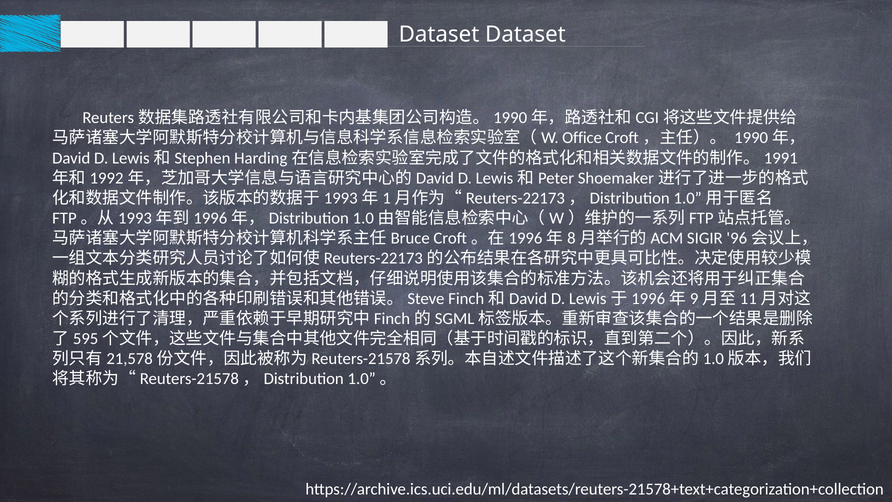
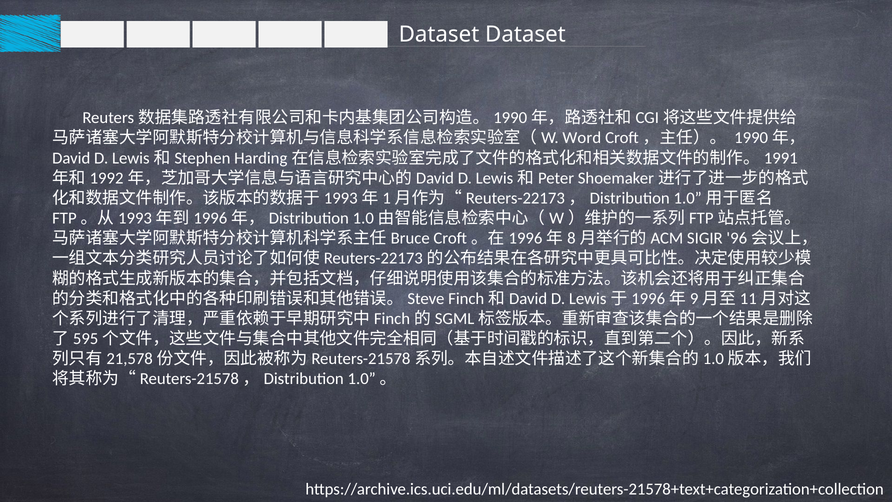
Office: Office -> Word
